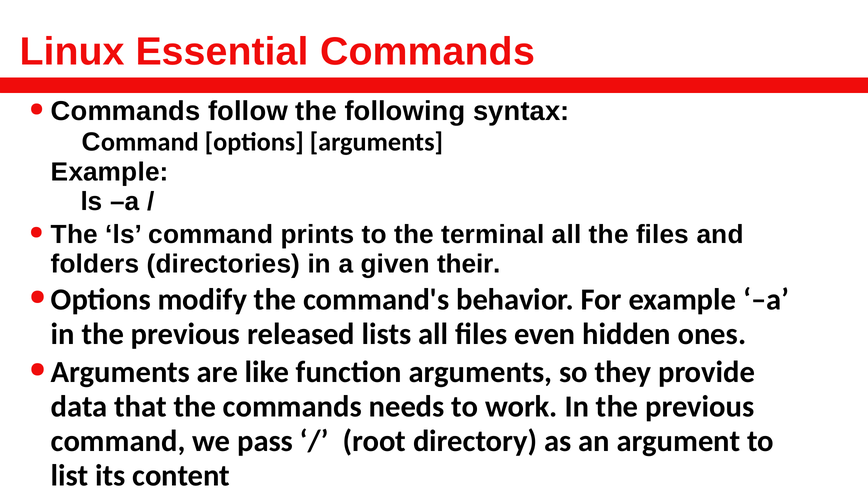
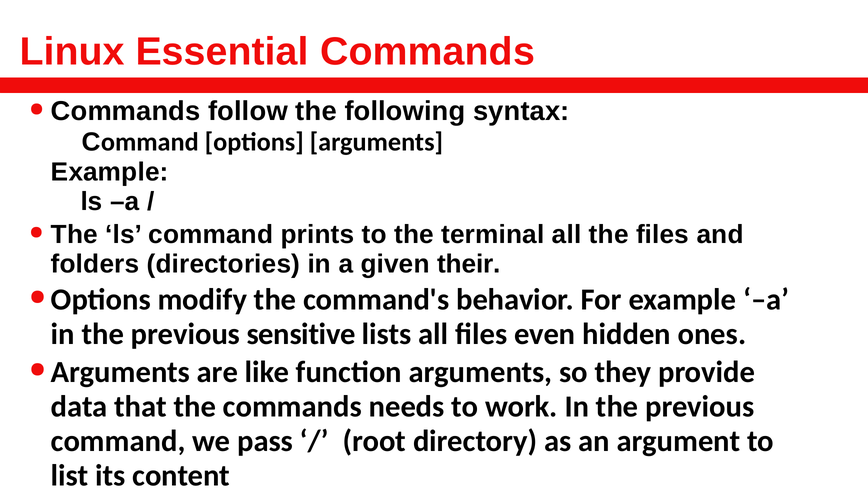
released: released -> sensitive
